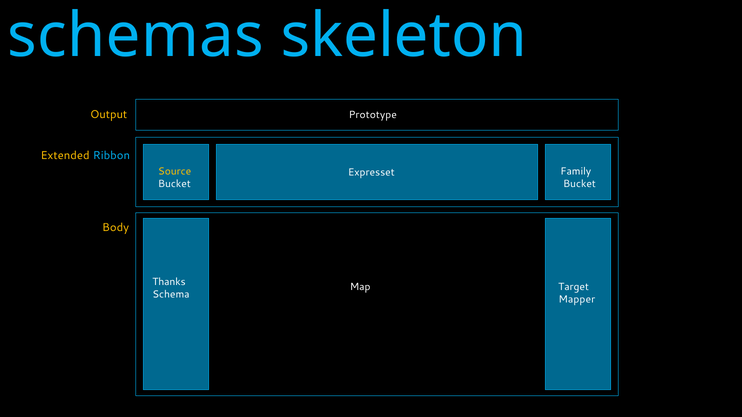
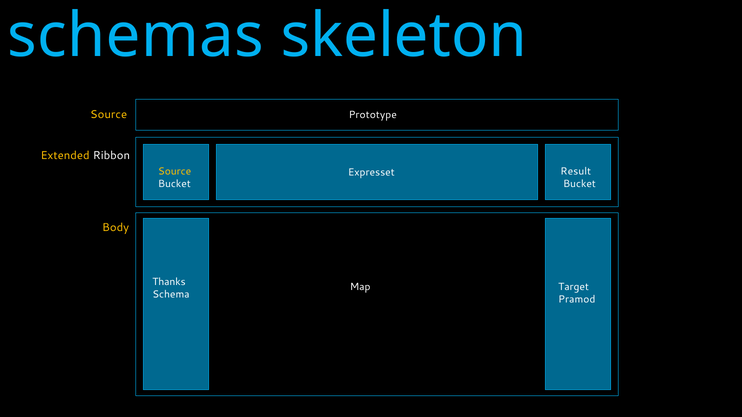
Output at (109, 115): Output -> Source
Ribbon colour: light blue -> white
Family: Family -> Result
Mapper: Mapper -> Pramod
